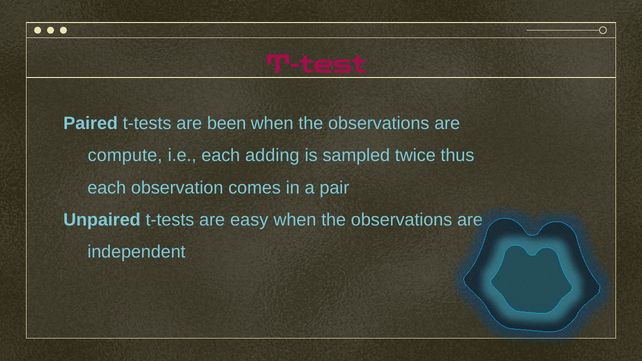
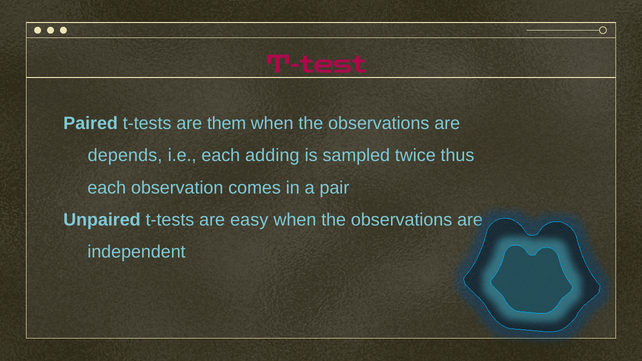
been: been -> them
compute: compute -> depends
